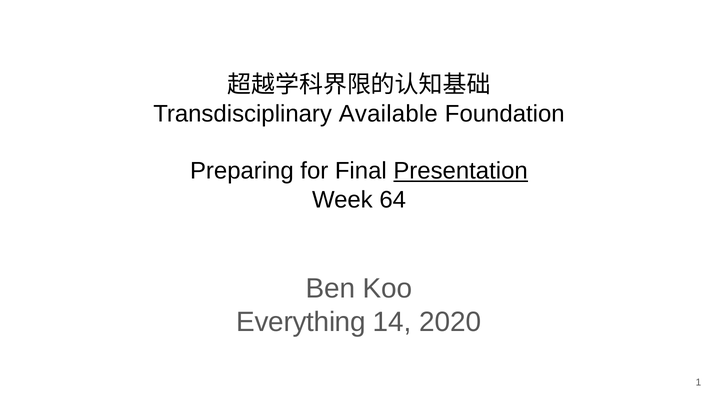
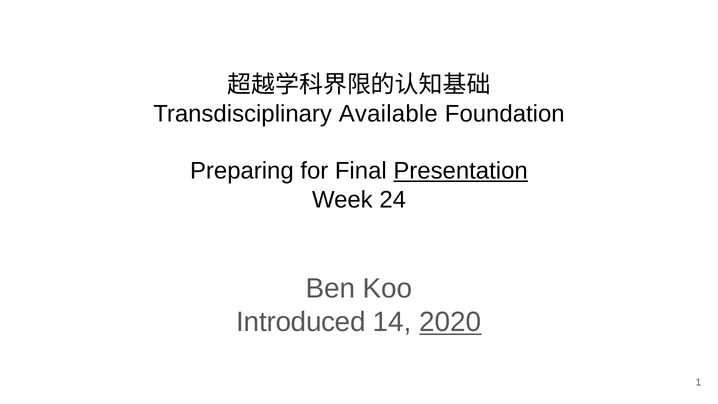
64: 64 -> 24
Everything: Everything -> Introduced
2020 underline: none -> present
